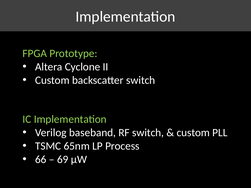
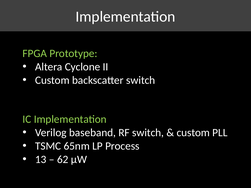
66: 66 -> 13
69: 69 -> 62
